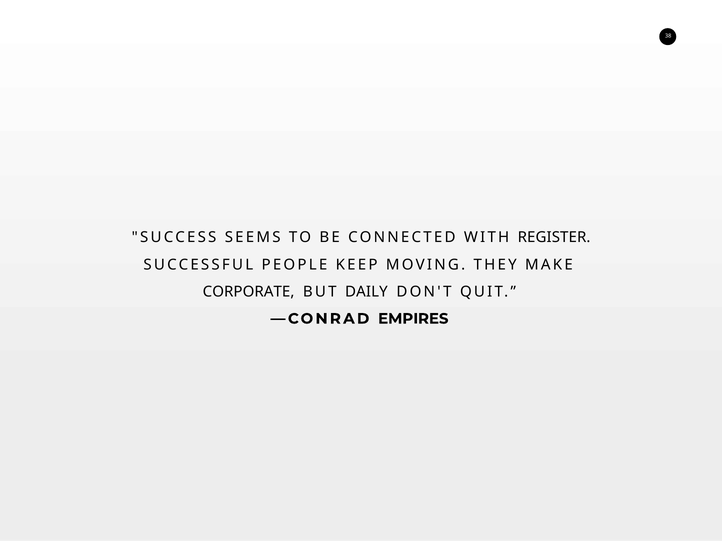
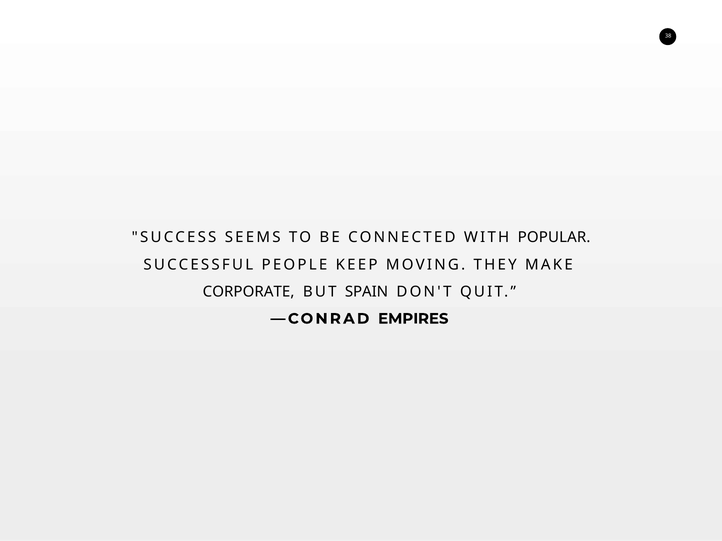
REGISTER: REGISTER -> POPULAR
DAILY: DAILY -> SPAIN
